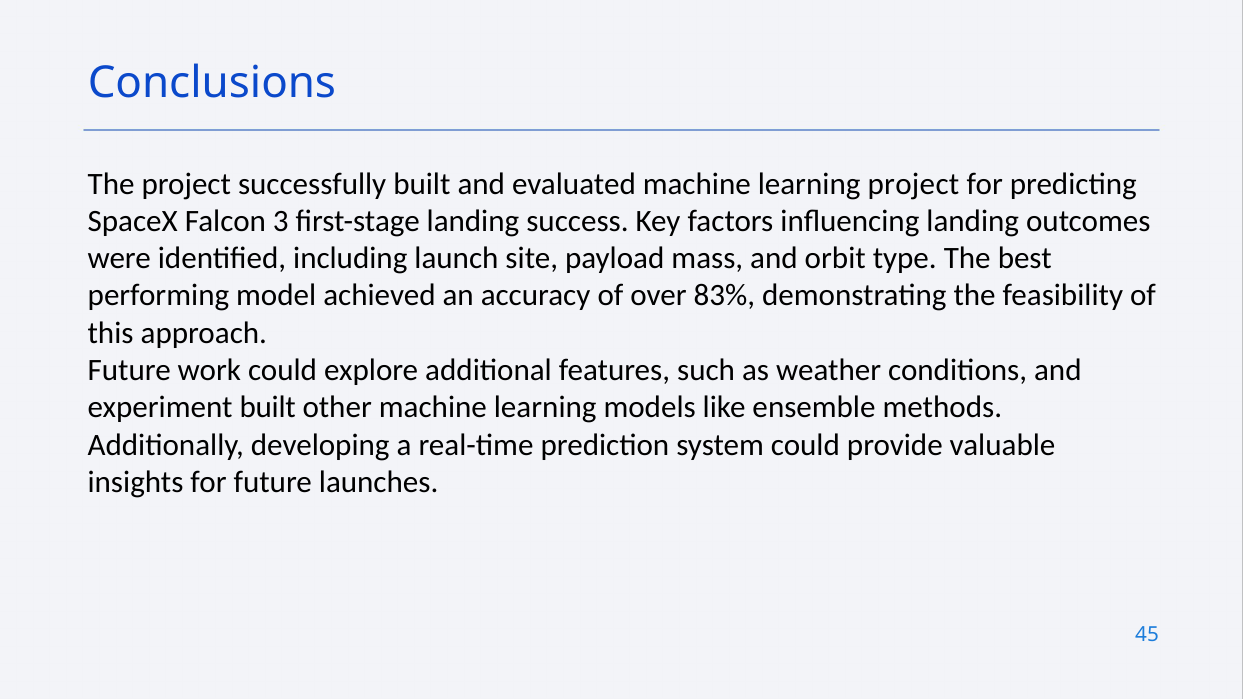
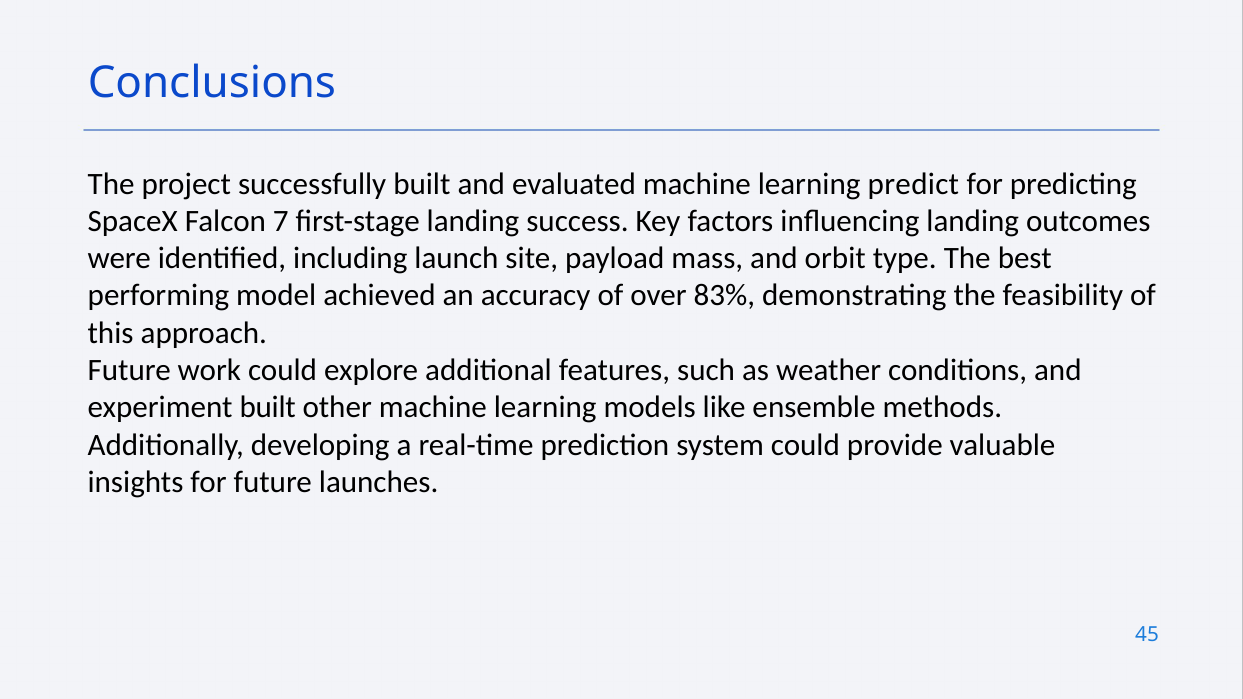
learning project: project -> predict
3: 3 -> 7
